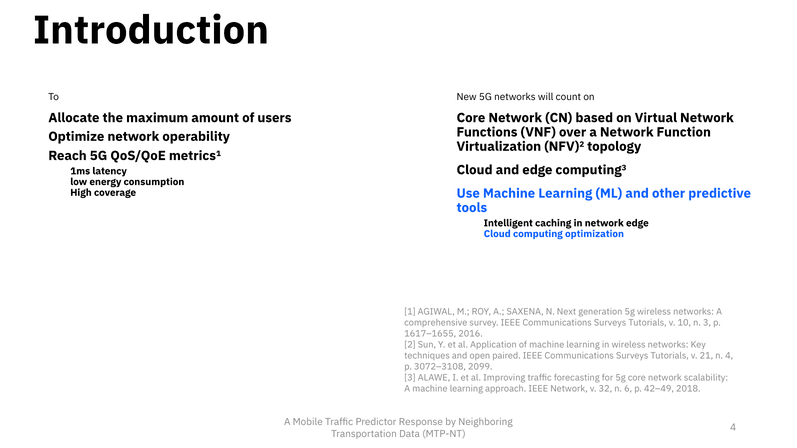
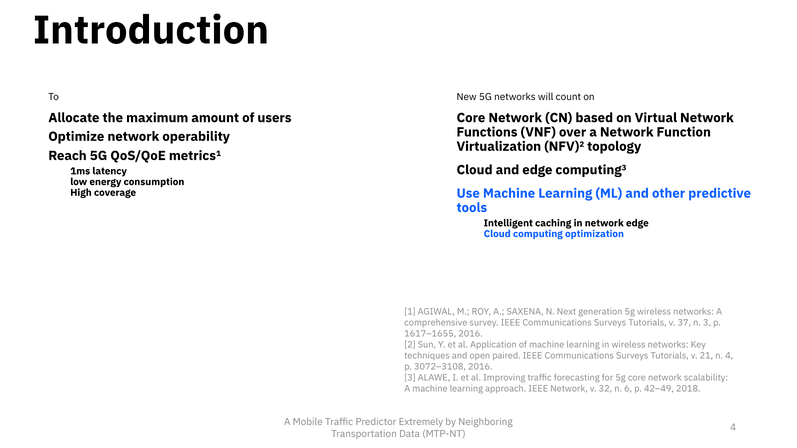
10: 10 -> 37
3072–3108 2099: 2099 -> 2016
Response: Response -> Extremely
